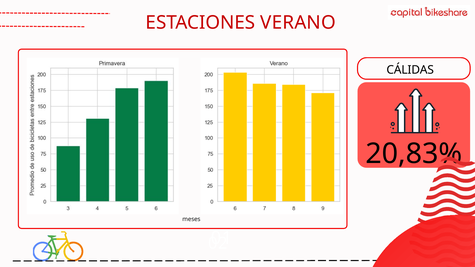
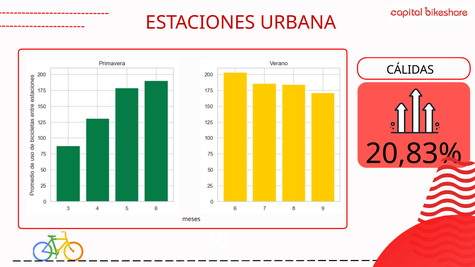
VERANO: VERANO -> URBANA
